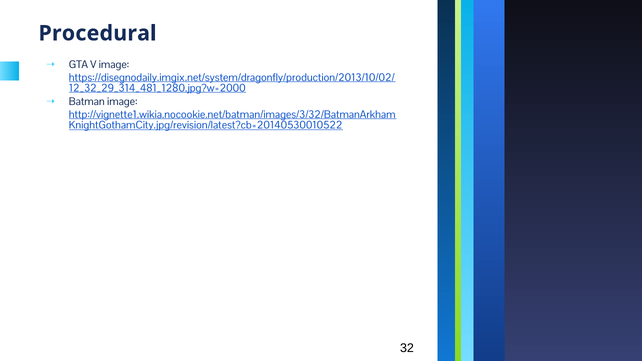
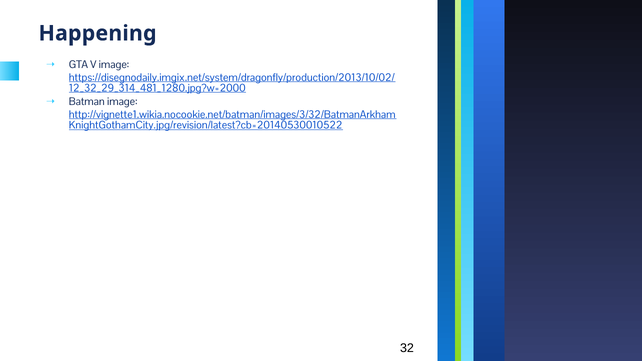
Procedural: Procedural -> Happening
